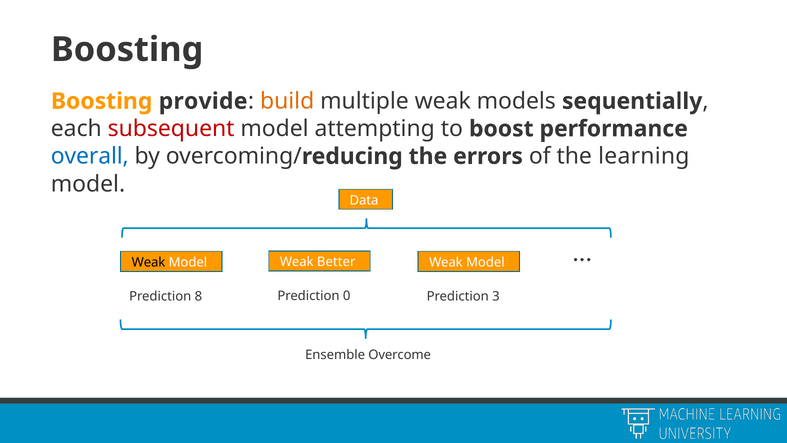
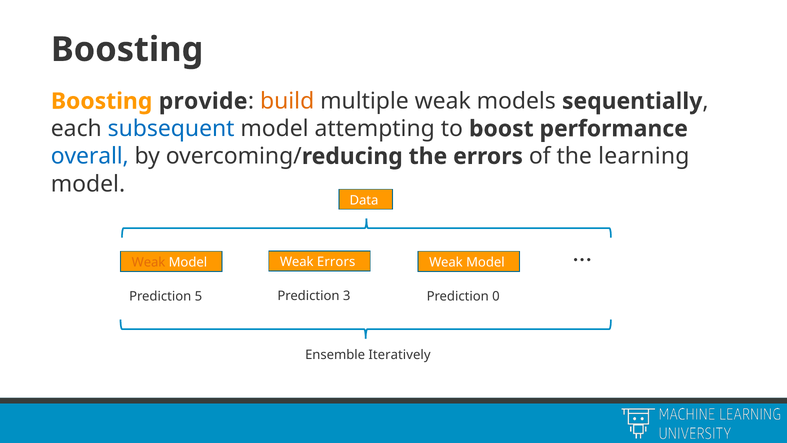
subsequent colour: red -> blue
Weak Better: Better -> Errors
Weak at (149, 262) colour: black -> orange
0: 0 -> 3
8: 8 -> 5
3: 3 -> 0
Overcome: Overcome -> Iteratively
